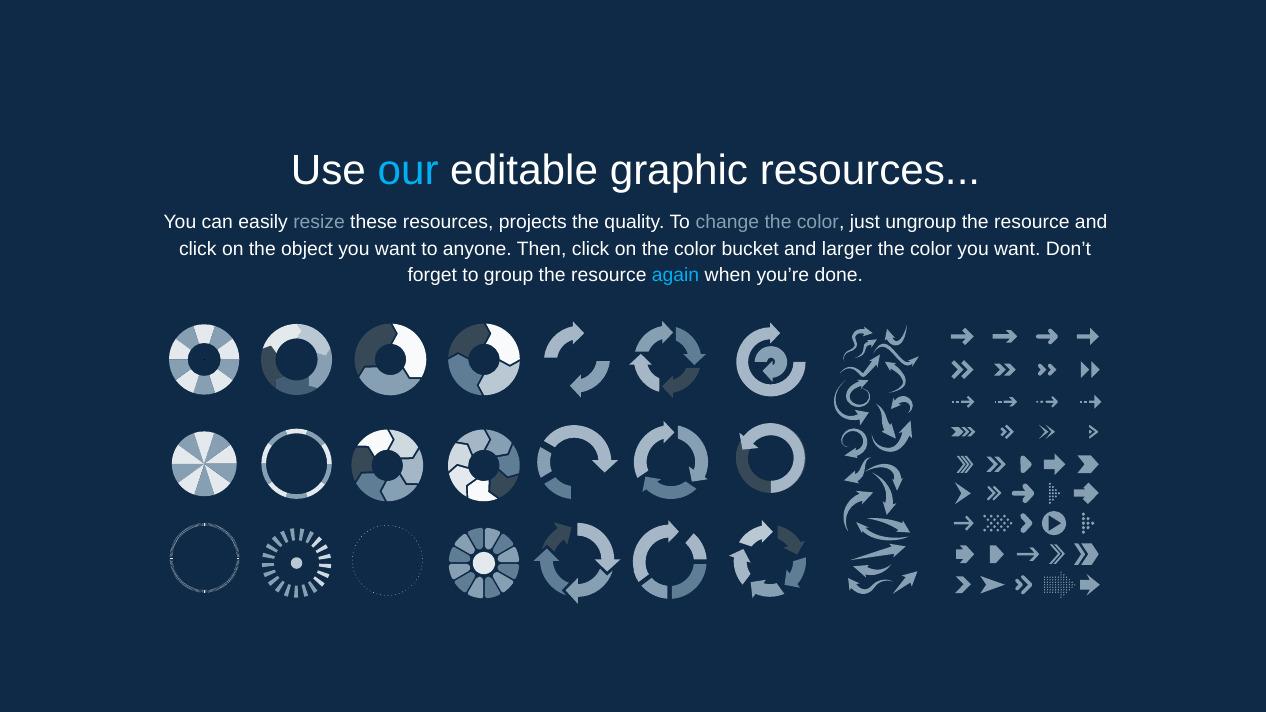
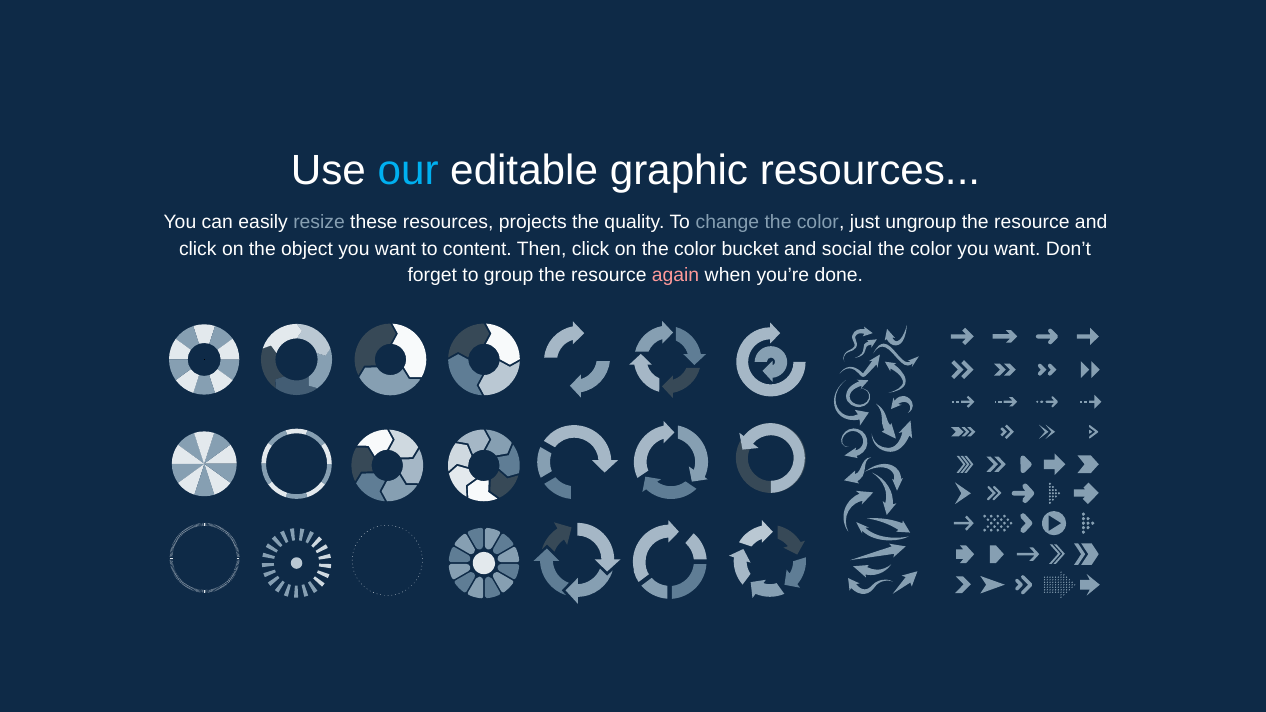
anyone: anyone -> content
larger: larger -> social
again colour: light blue -> pink
